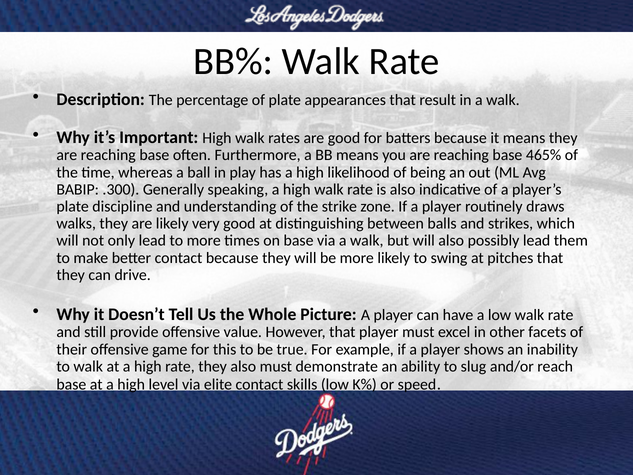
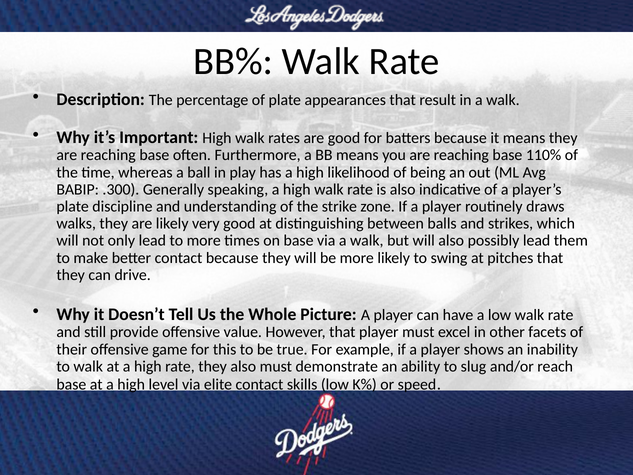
465%: 465% -> 110%
